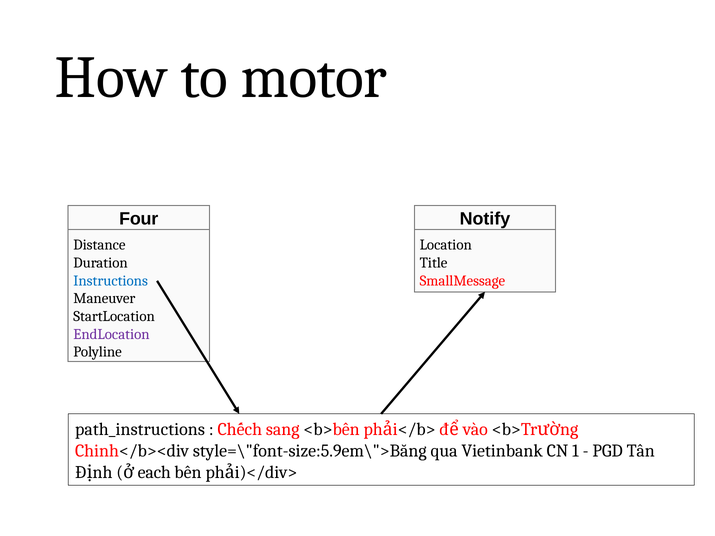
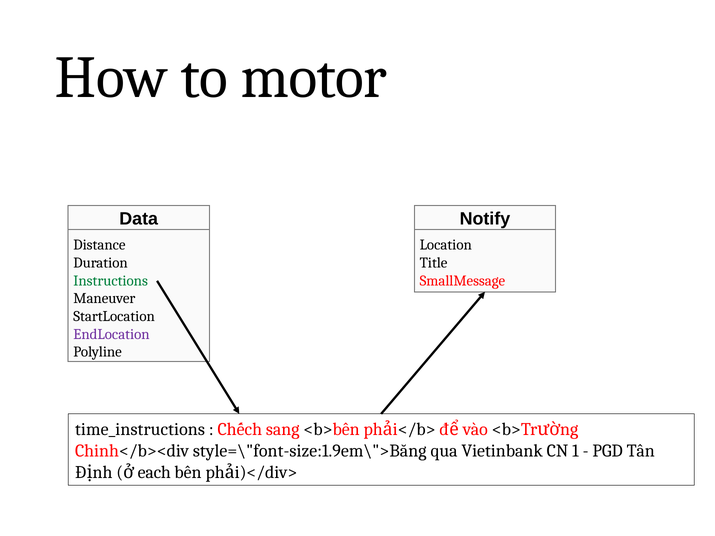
Four: Four -> Data
Instructions colour: blue -> green
path_instructions: path_instructions -> time_instructions
style=\"font-size:5.9em\">Băng: style=\"font-size:5.9em\">Băng -> style=\"font-size:1.9em\">Băng
